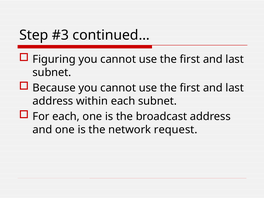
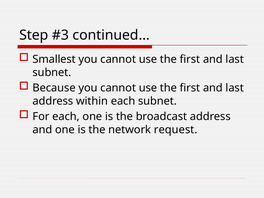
Figuring: Figuring -> Smallest
